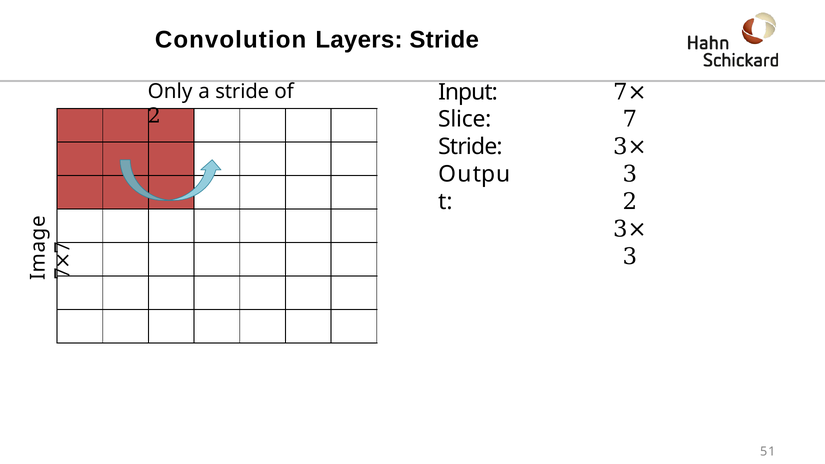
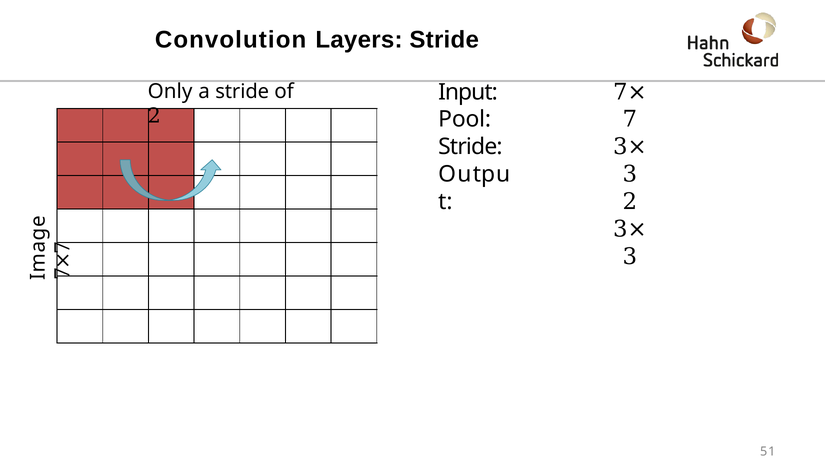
Slice: Slice -> Pool
